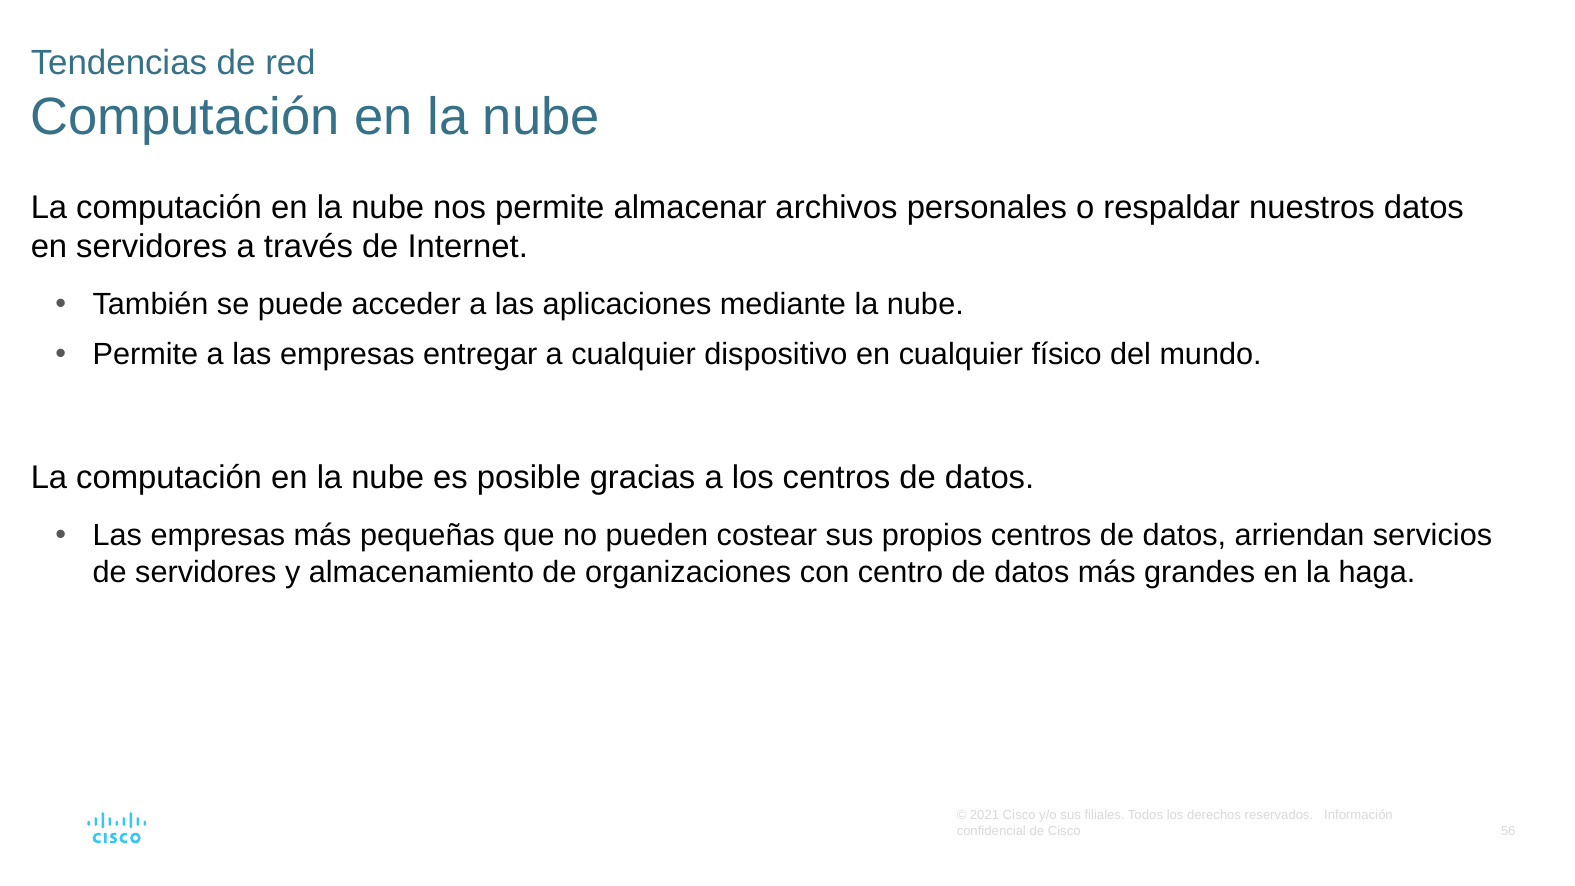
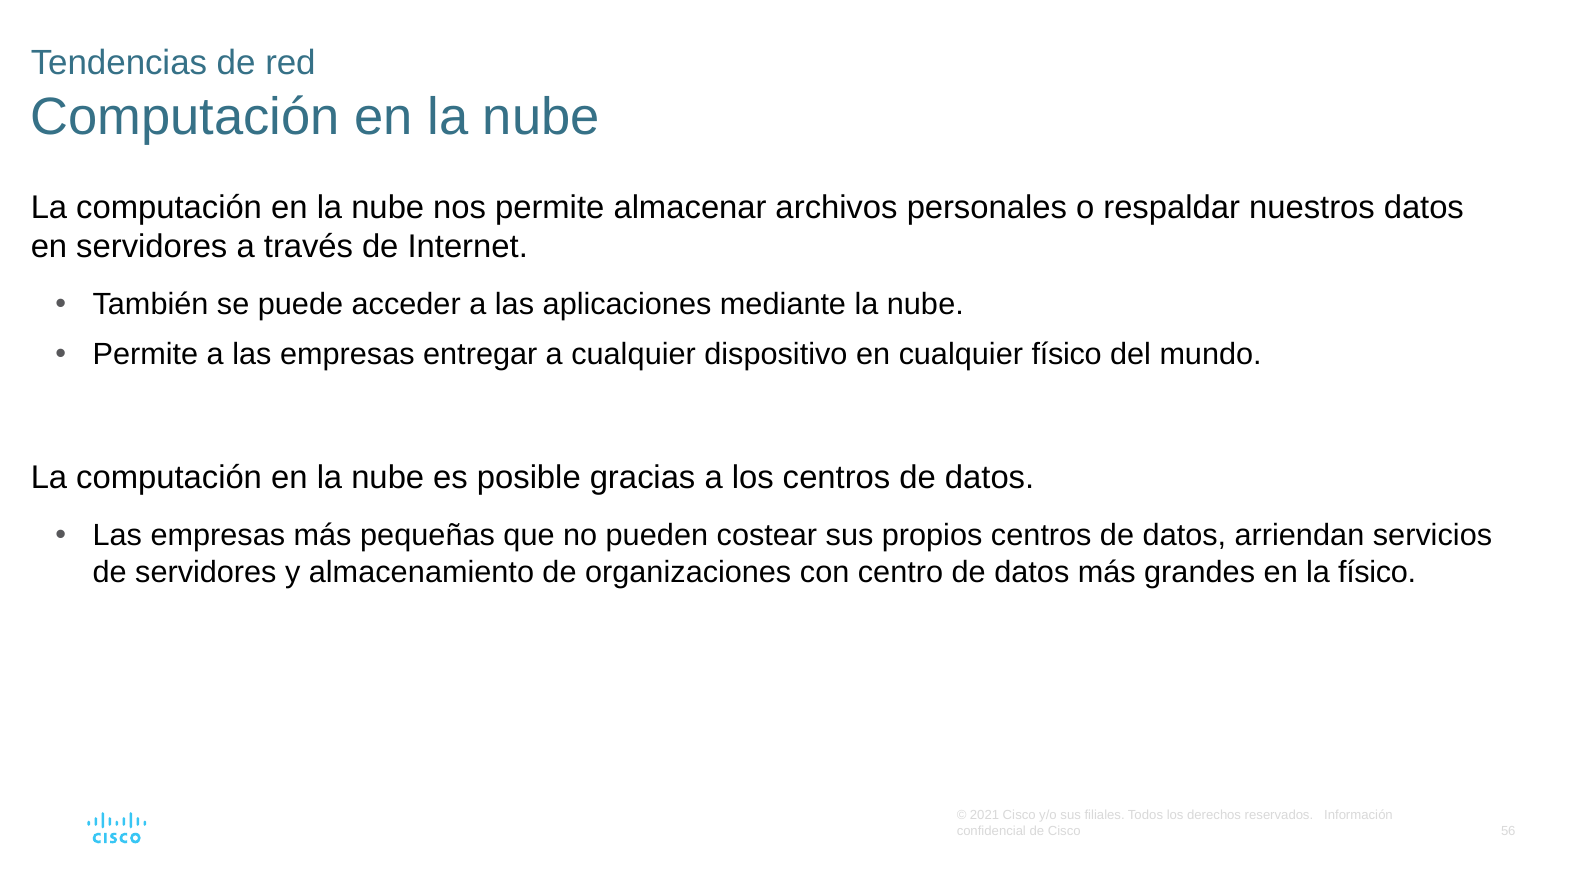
la haga: haga -> físico
